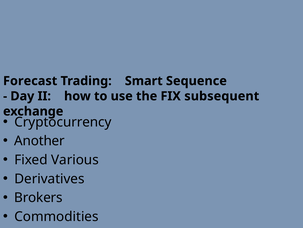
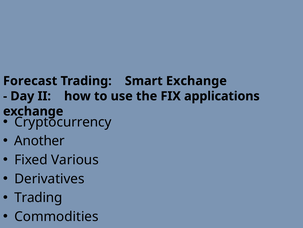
Smart Sequence: Sequence -> Exchange
subsequent: subsequent -> applications
Brokers at (38, 197): Brokers -> Trading
